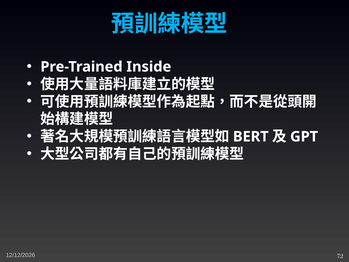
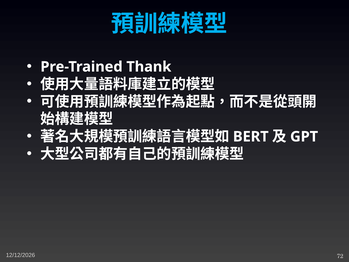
Inside: Inside -> Thank
